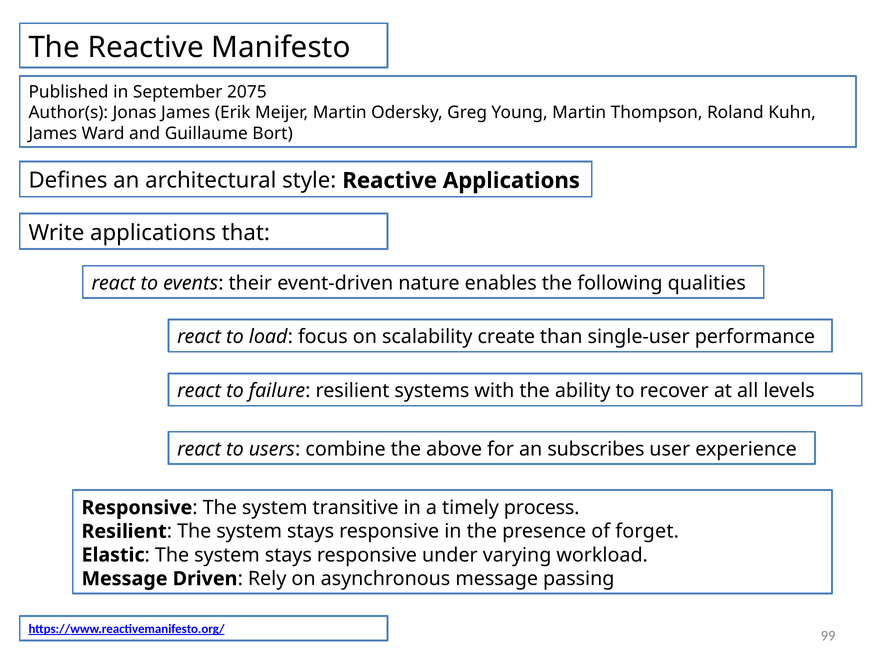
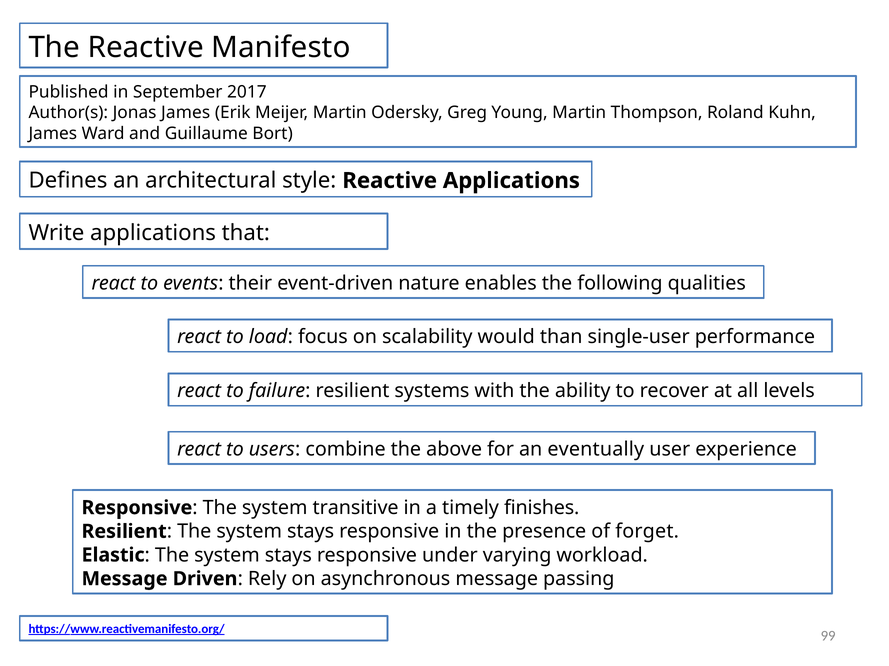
2075: 2075 -> 2017
create: create -> would
subscribes: subscribes -> eventually
process: process -> finishes
